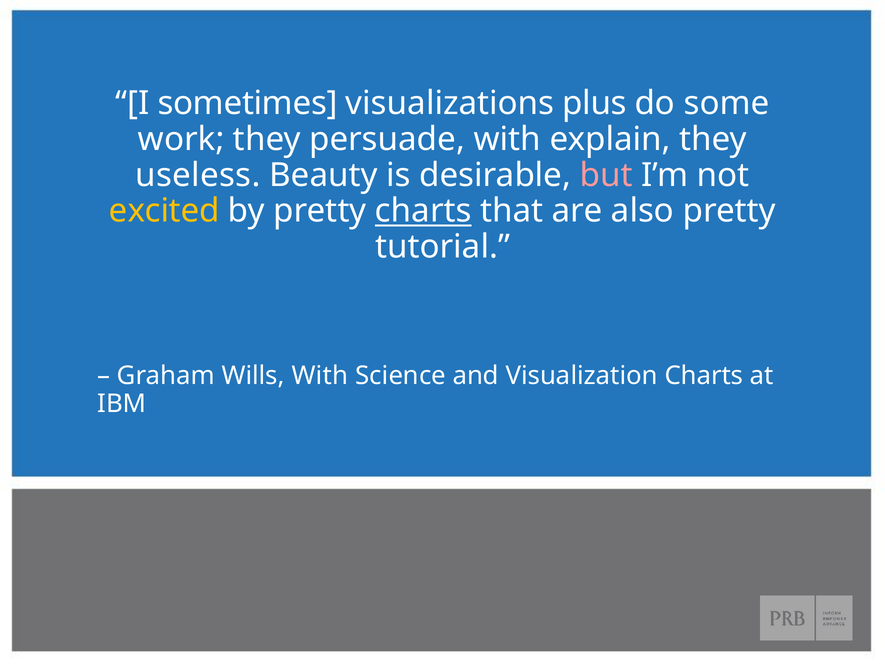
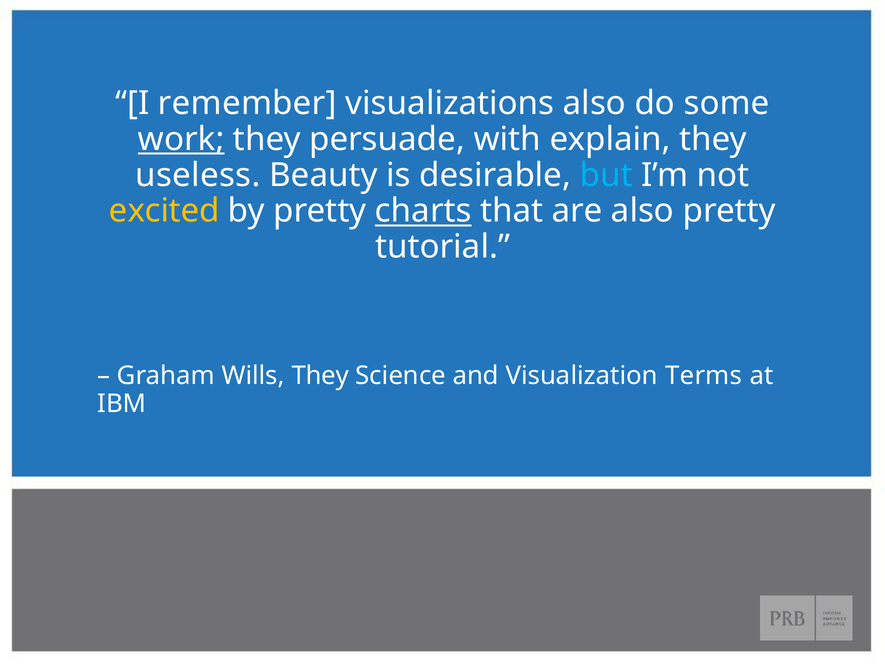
sometimes: sometimes -> remember
visualizations plus: plus -> also
work underline: none -> present
but colour: pink -> light blue
Wills With: With -> They
Visualization Charts: Charts -> Terms
